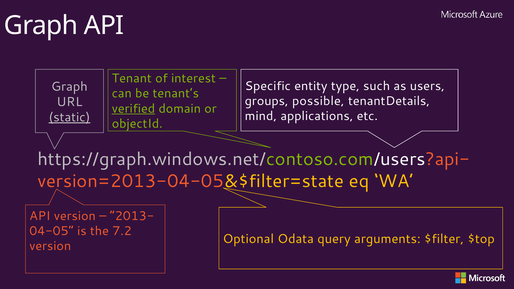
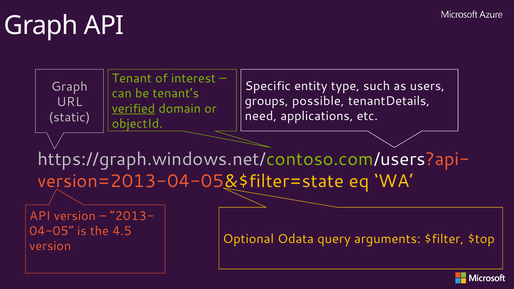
mind: mind -> need
static underline: present -> none
7.2: 7.2 -> 4.5
